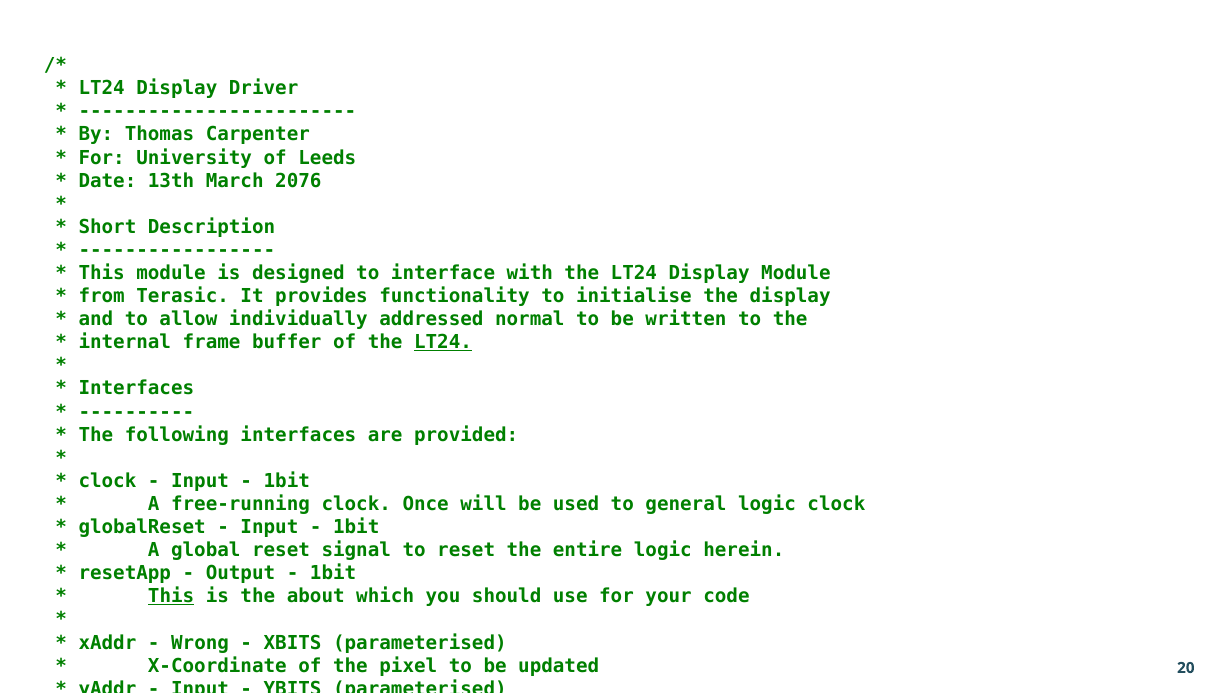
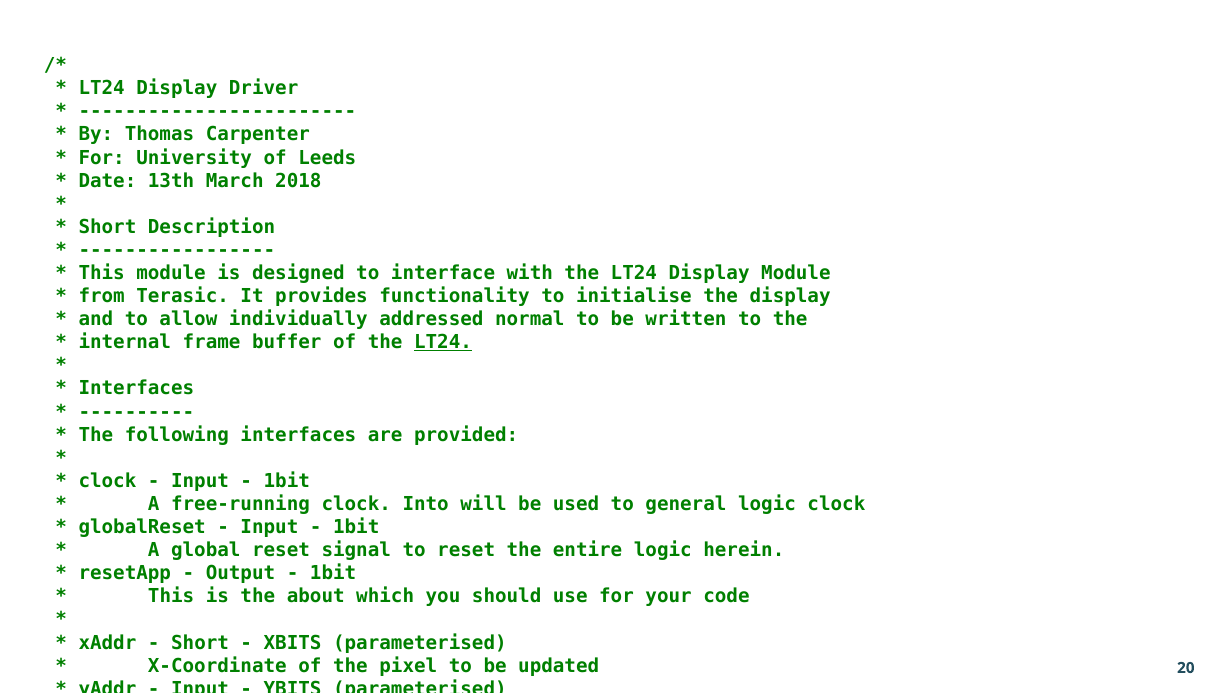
2076: 2076 -> 2018
clock Once: Once -> Into
This at (171, 596) underline: present -> none
Wrong at (200, 642): Wrong -> Short
